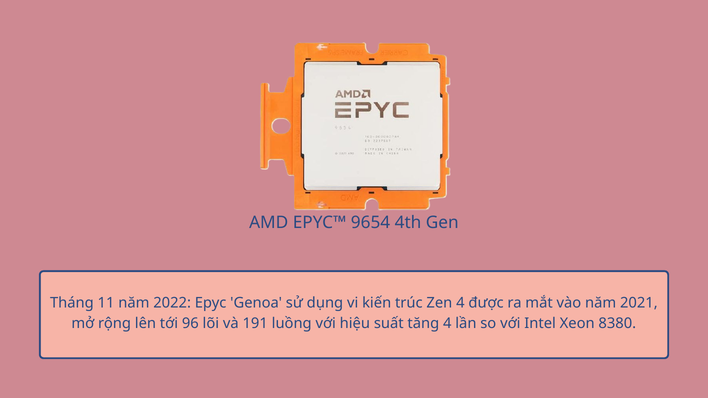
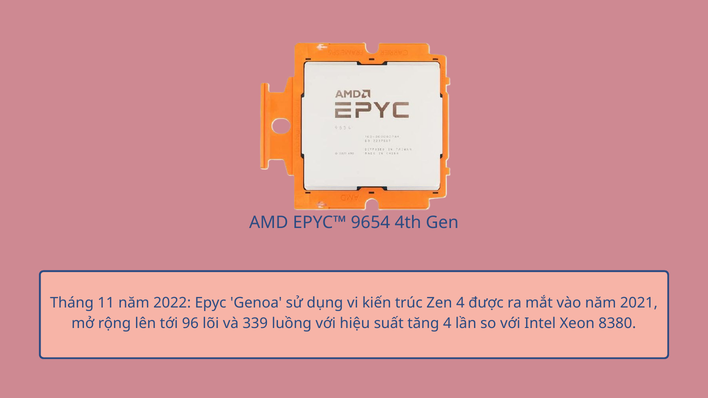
191: 191 -> 339
